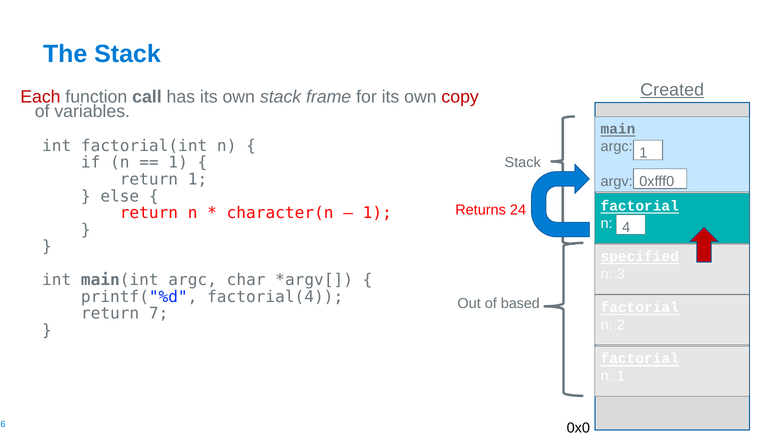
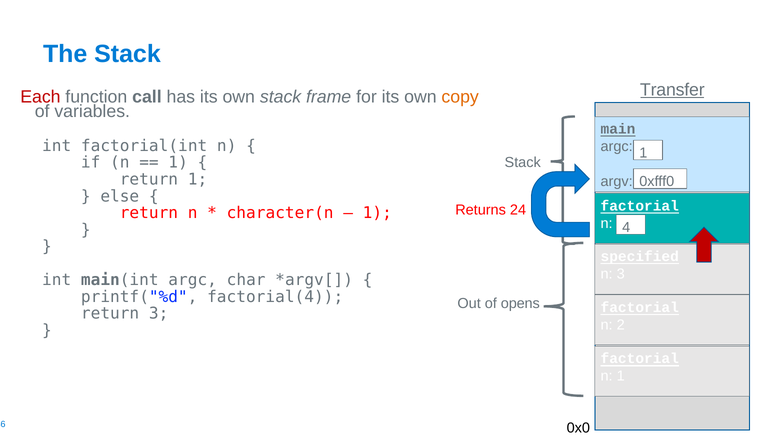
Created: Created -> Transfer
copy colour: red -> orange
based: based -> opens
return 7: 7 -> 3
